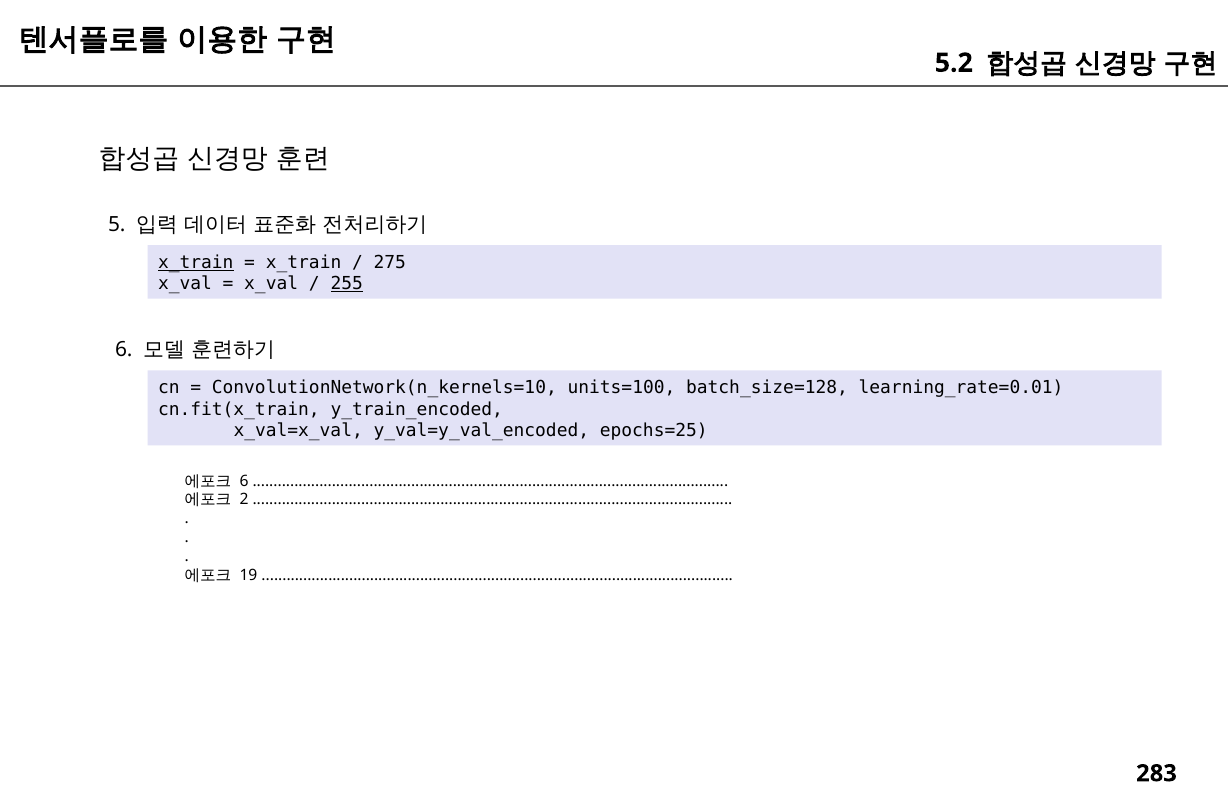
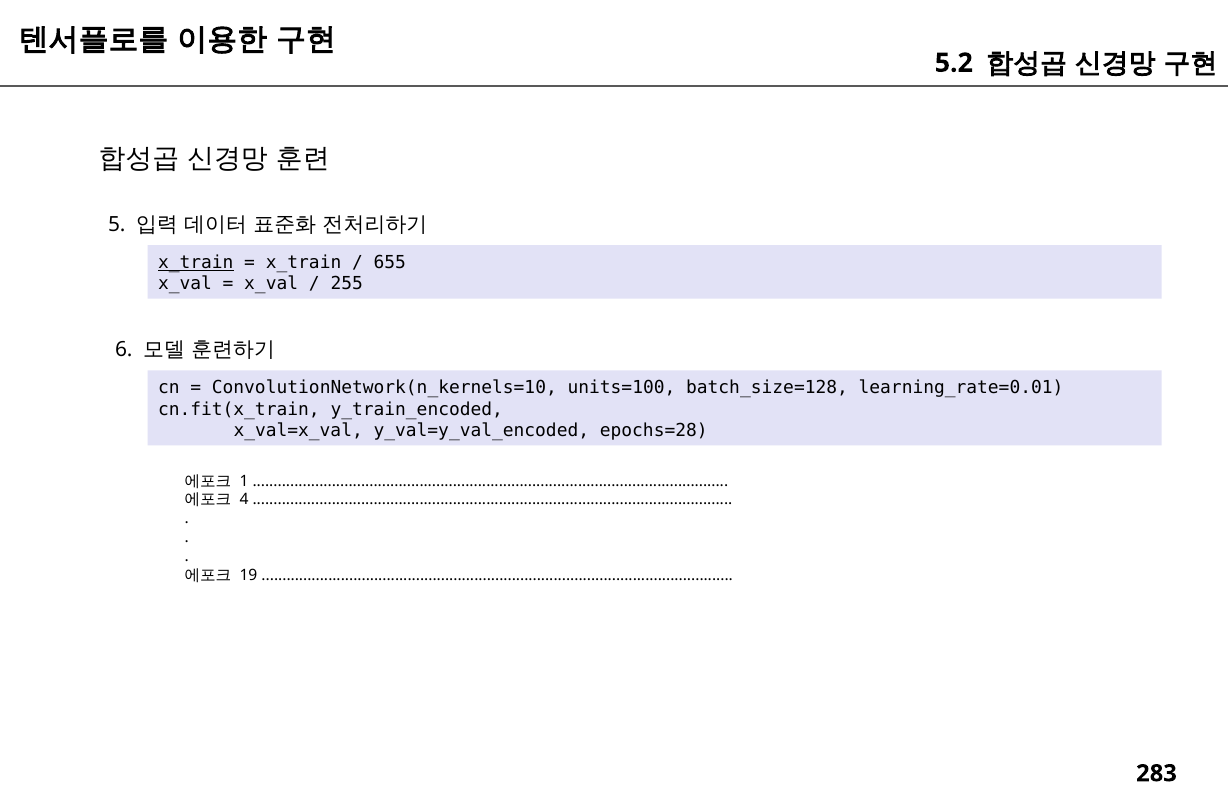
275: 275 -> 655
255 underline: present -> none
epochs=25: epochs=25 -> epochs=28
6 at (244, 481): 6 -> 1
2: 2 -> 4
